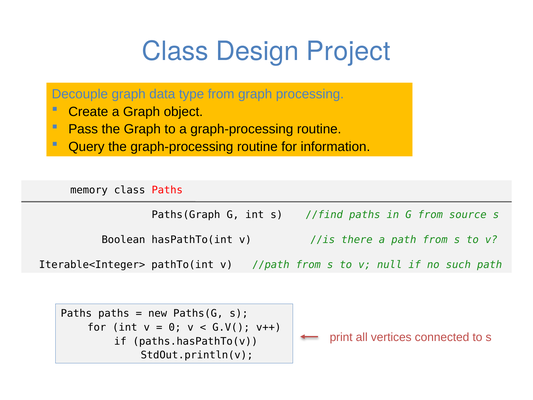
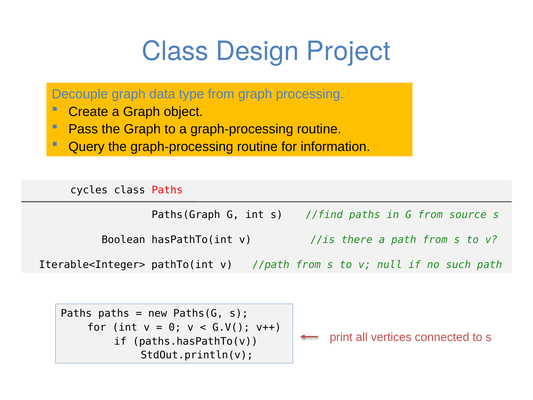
memory: memory -> cycles
